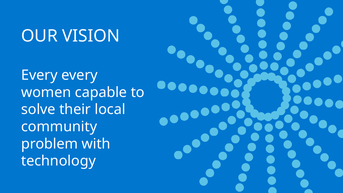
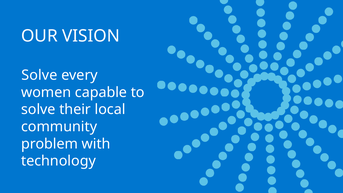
Every at (39, 75): Every -> Solve
